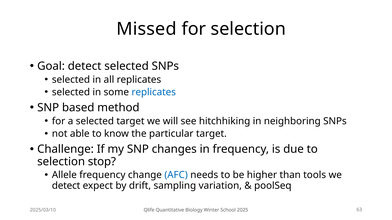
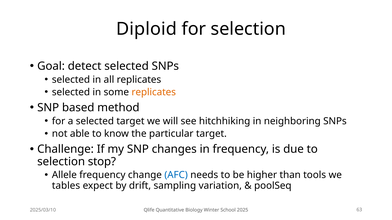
Missed: Missed -> Diploid
replicates at (154, 92) colour: blue -> orange
detect at (66, 186): detect -> tables
